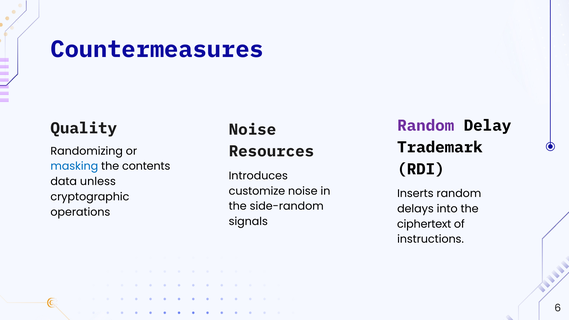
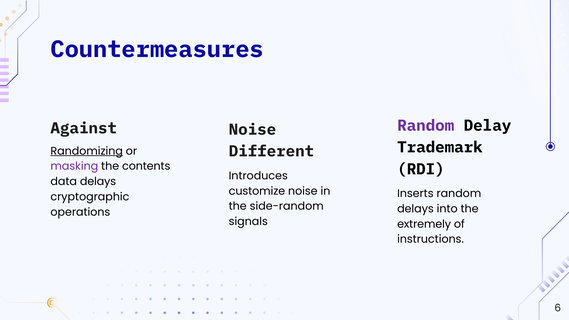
Quality: Quality -> Against
Resources: Resources -> Different
Randomizing underline: none -> present
masking colour: blue -> purple
data unless: unless -> delays
ciphertext: ciphertext -> extremely
